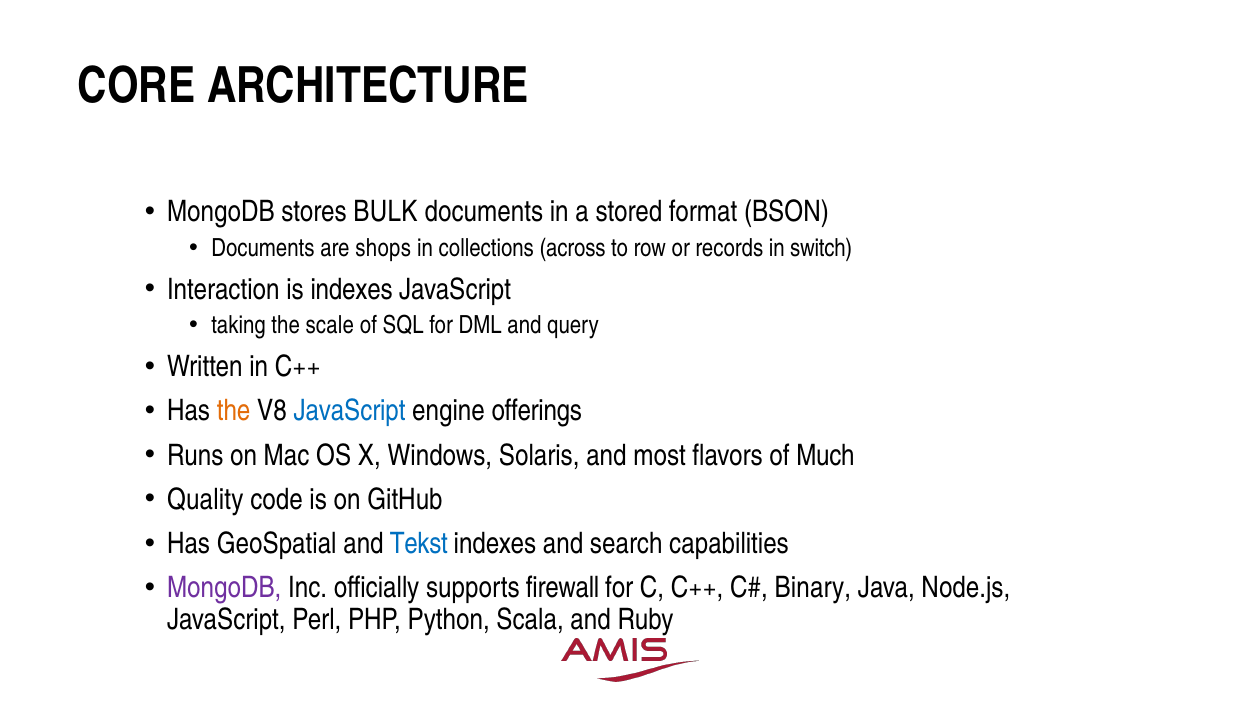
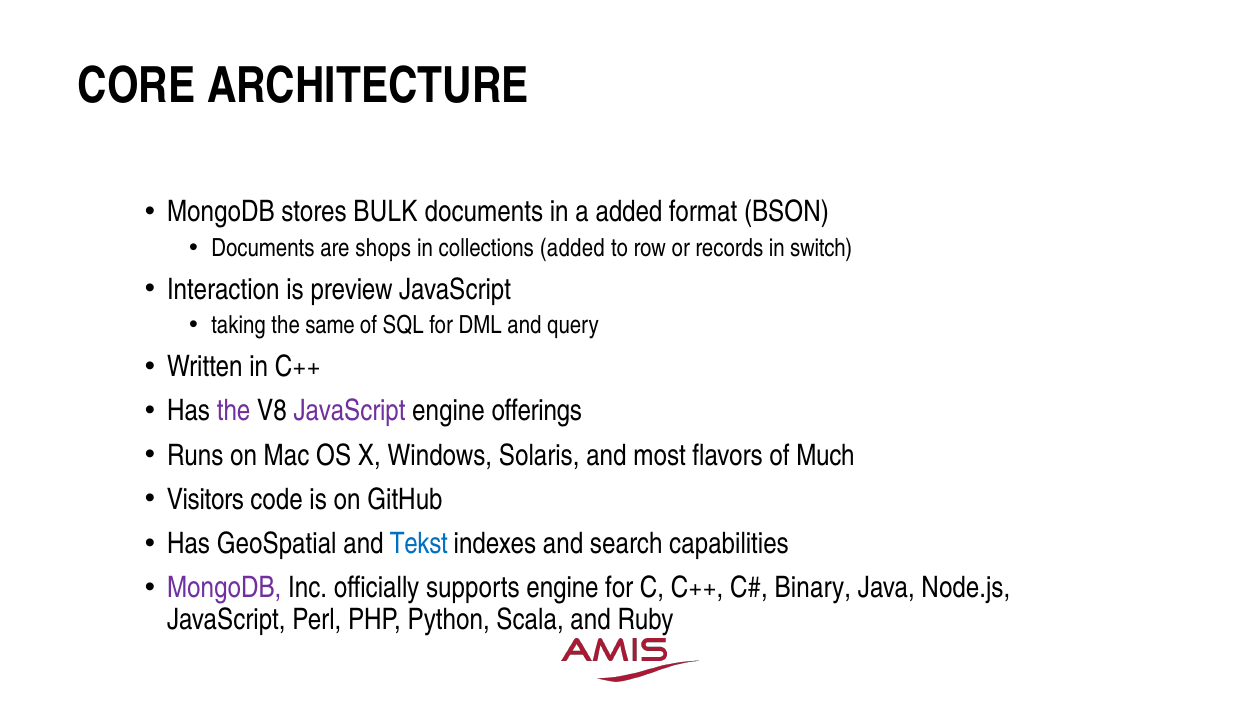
a stored: stored -> added
collections across: across -> added
is indexes: indexes -> preview
scale: scale -> same
the at (234, 411) colour: orange -> purple
JavaScript at (350, 411) colour: blue -> purple
Quality: Quality -> Visitors
supports firewall: firewall -> engine
